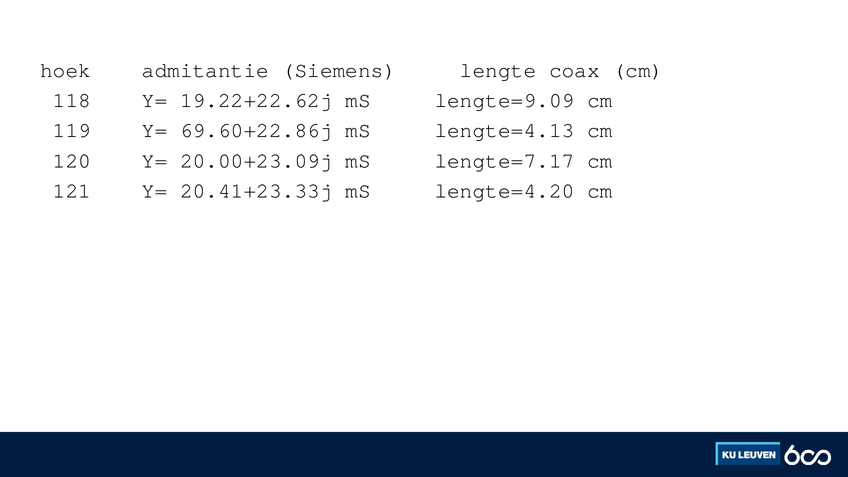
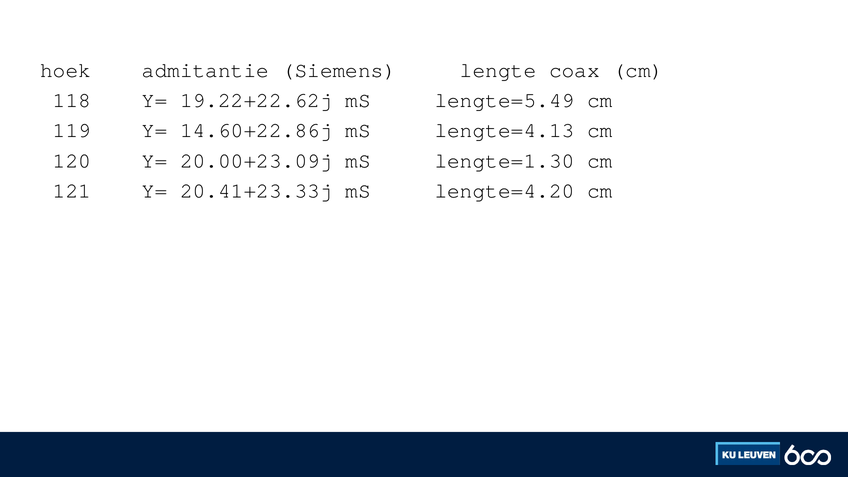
lengte=9.09: lengte=9.09 -> lengte=5.49
69.60+22.86j: 69.60+22.86j -> 14.60+22.86j
lengte=7.17: lengte=7.17 -> lengte=1.30
